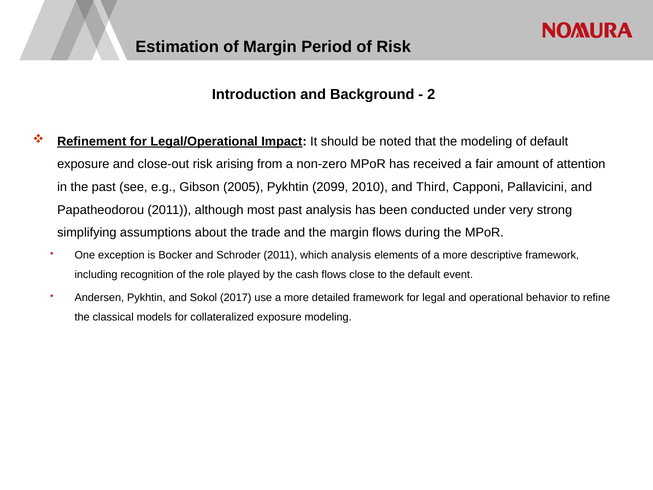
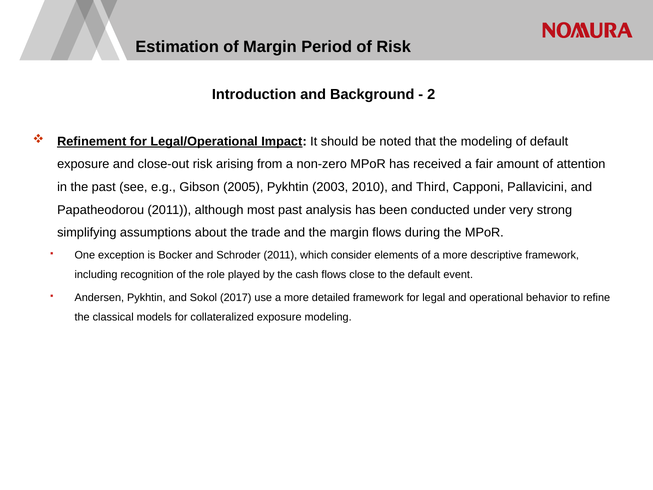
2099: 2099 -> 2003
which analysis: analysis -> consider
